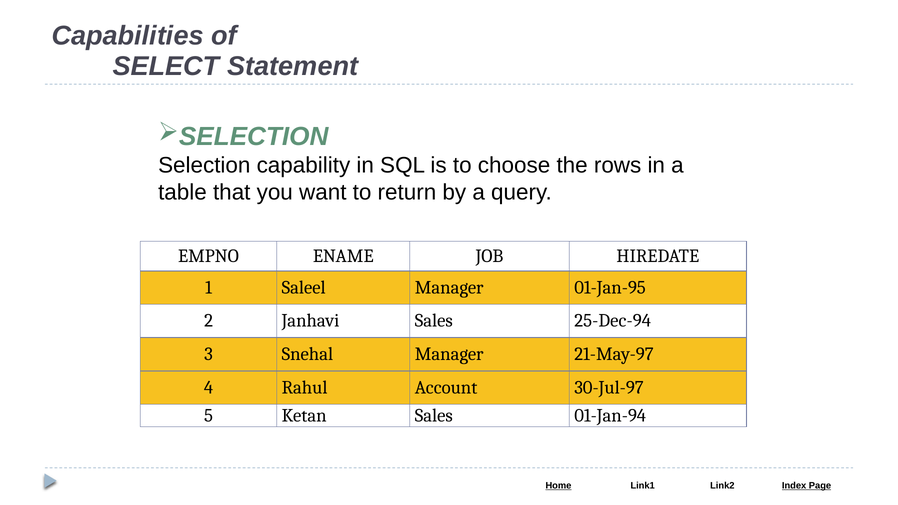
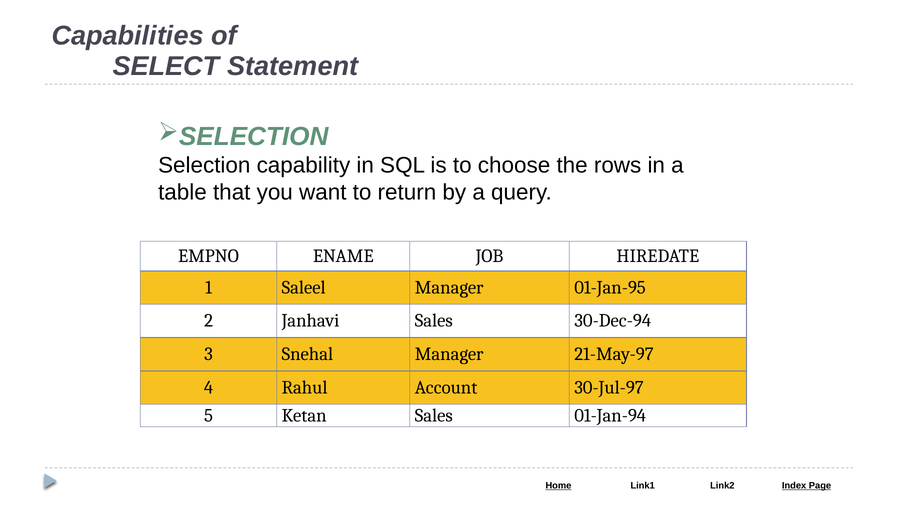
25-Dec-94: 25-Dec-94 -> 30-Dec-94
